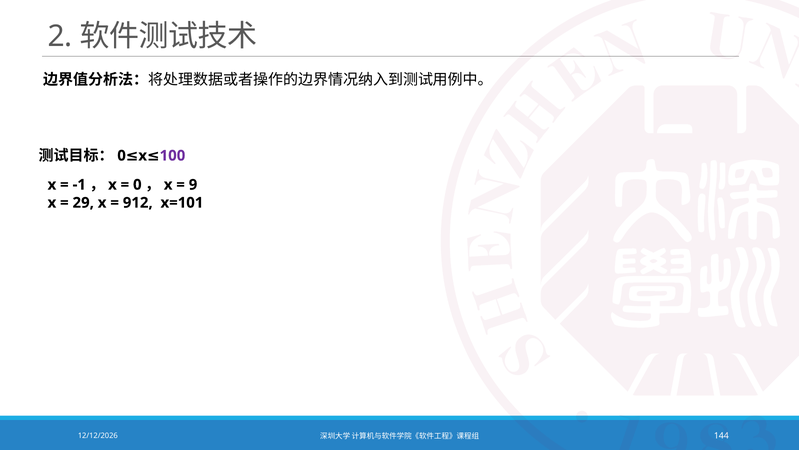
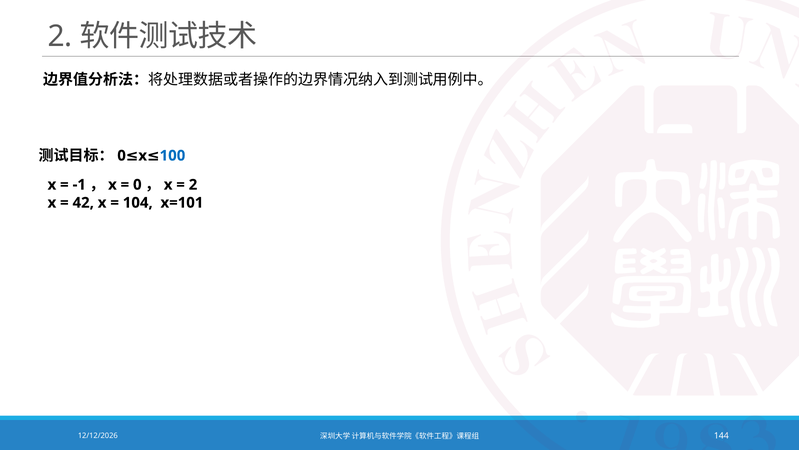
100 colour: purple -> blue
9 at (193, 185): 9 -> 2
29: 29 -> 42
912: 912 -> 104
